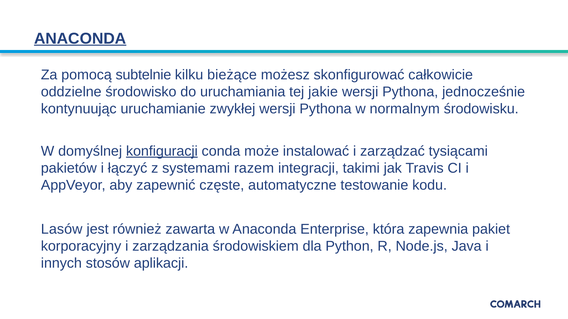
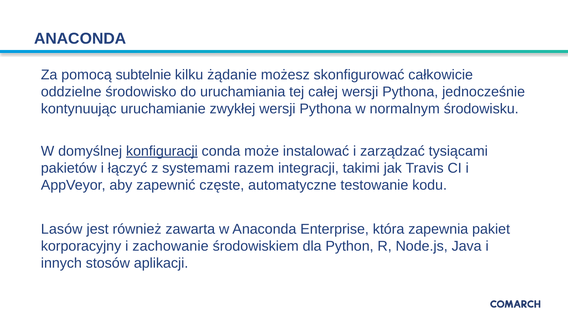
ANACONDA at (80, 39) underline: present -> none
bieżące: bieżące -> żądanie
jakie: jakie -> całej
zarządzania: zarządzania -> zachowanie
